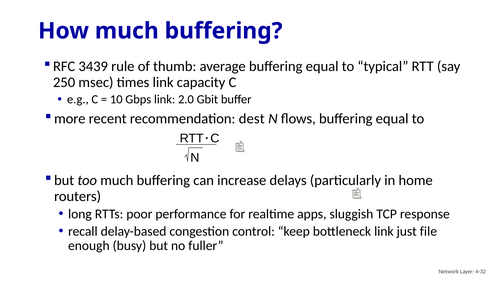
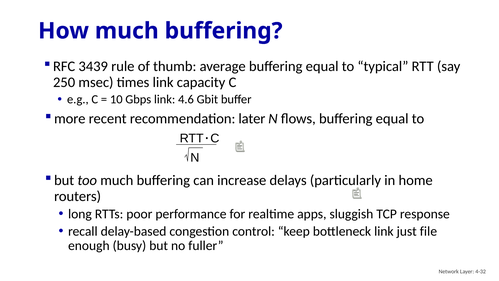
2.0: 2.0 -> 4.6
dest: dest -> later
